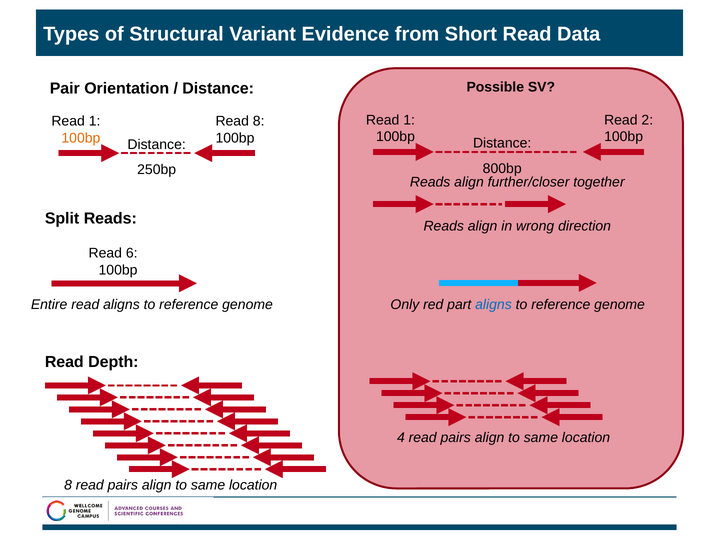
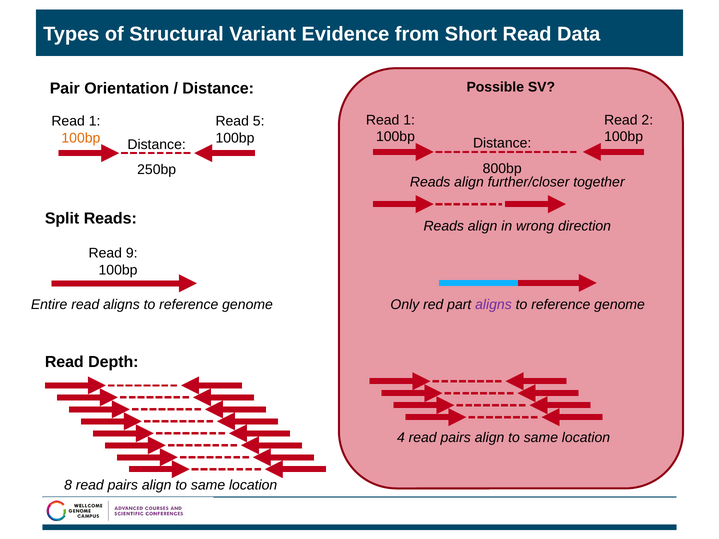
Read 8: 8 -> 5
6: 6 -> 9
aligns at (493, 305) colour: blue -> purple
